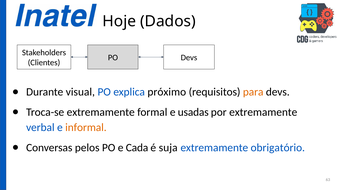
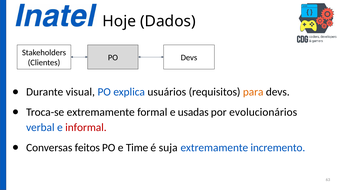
próximo: próximo -> usuários
por extremamente: extremamente -> evolucionários
informal colour: orange -> red
pelos: pelos -> feitos
Cada: Cada -> Time
obrigatório: obrigatório -> incremento
